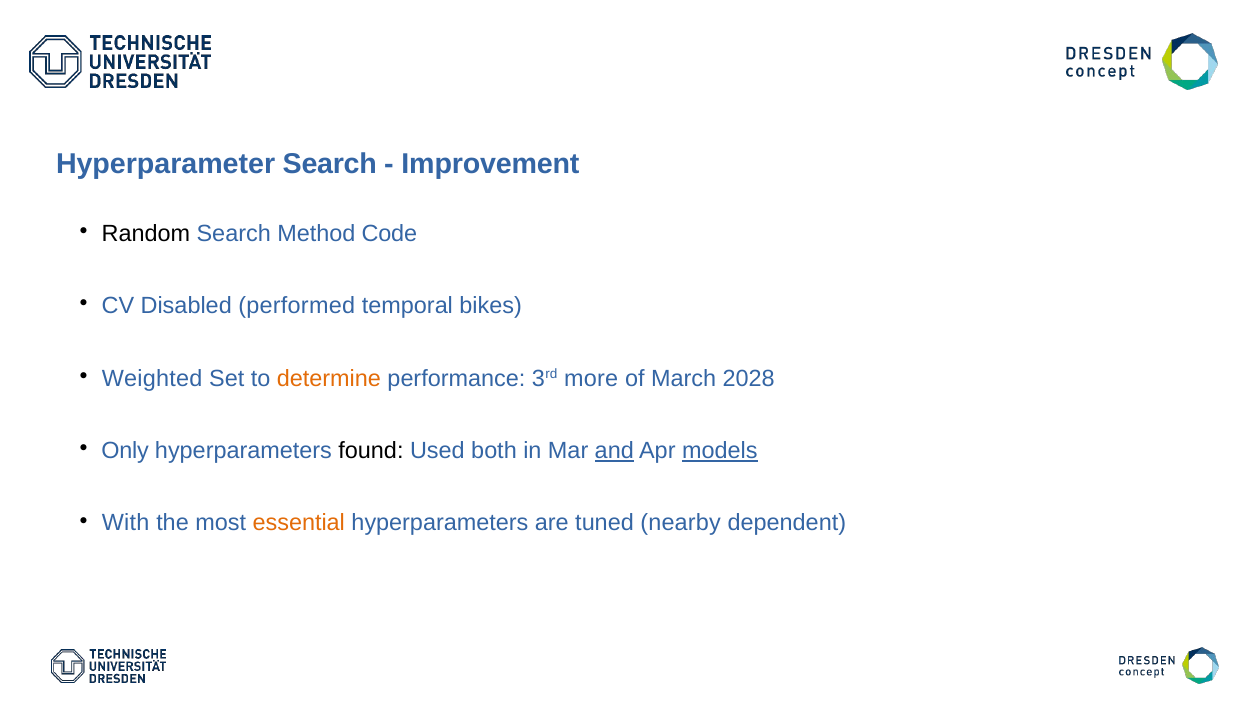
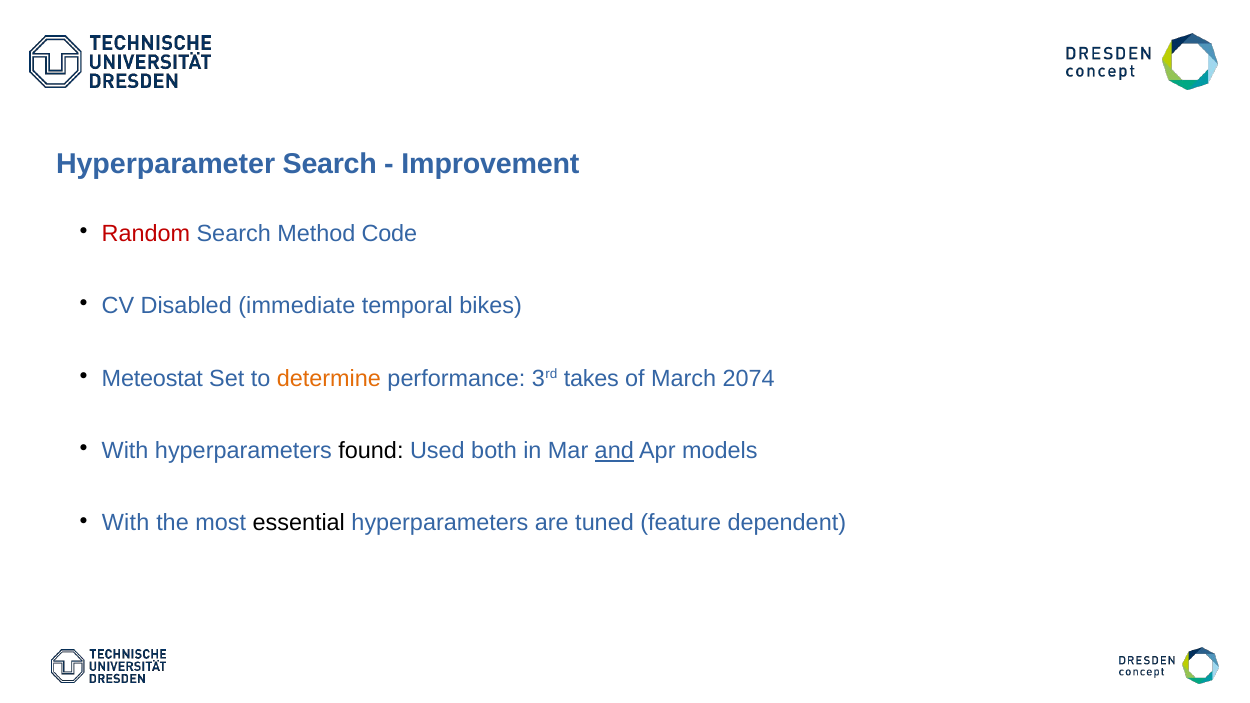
Random colour: black -> red
performed: performed -> immediate
Weighted: Weighted -> Meteostat
more: more -> takes
2028: 2028 -> 2074
Only at (125, 451): Only -> With
models underline: present -> none
essential colour: orange -> black
nearby: nearby -> feature
